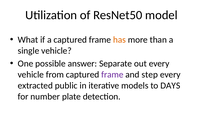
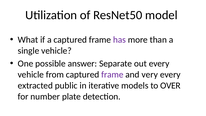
has colour: orange -> purple
step: step -> very
DAYS: DAYS -> OVER
